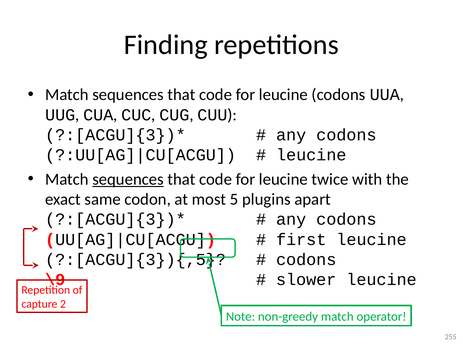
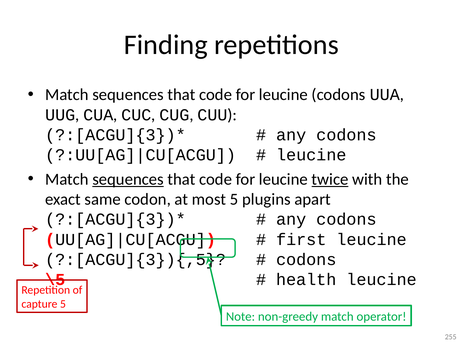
twice underline: none -> present
\9: \9 -> \5
slower: slower -> health
capture 2: 2 -> 5
